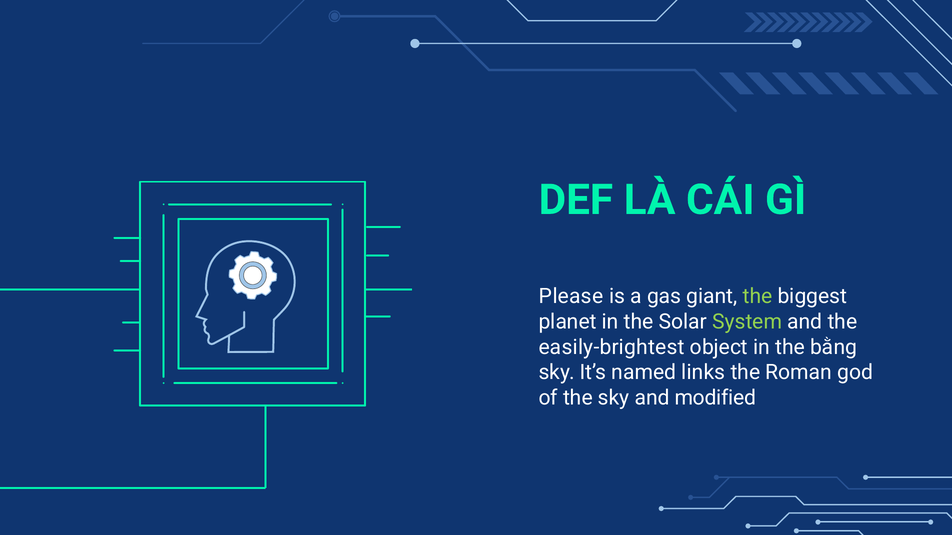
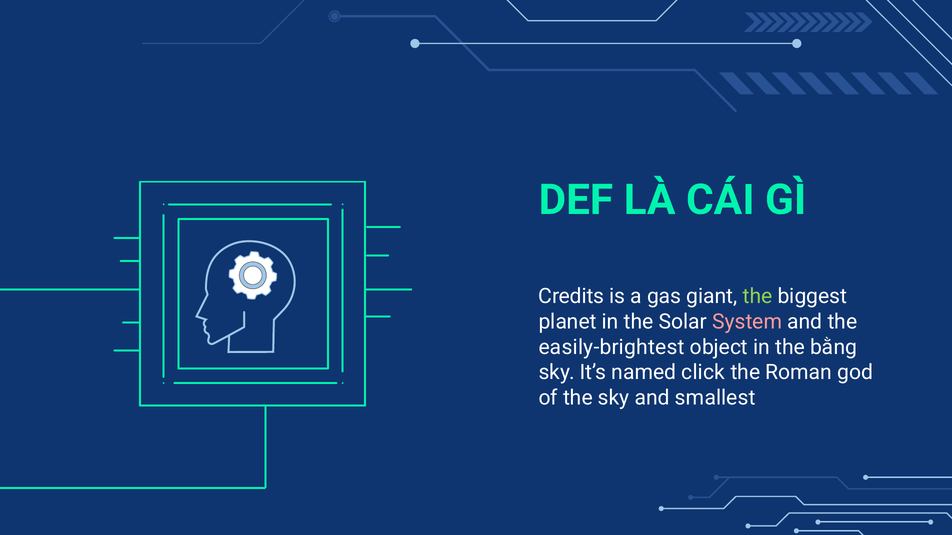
Please: Please -> Credits
System colour: light green -> pink
links: links -> click
modified: modified -> smallest
